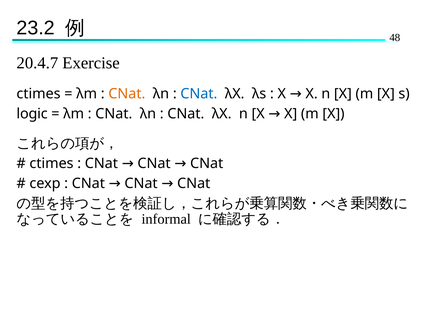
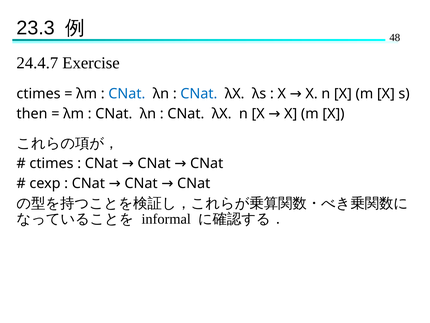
23.2: 23.2 -> 23.3
20.4.7: 20.4.7 -> 24.4.7
CNat at (127, 94) colour: orange -> blue
logic: logic -> then
